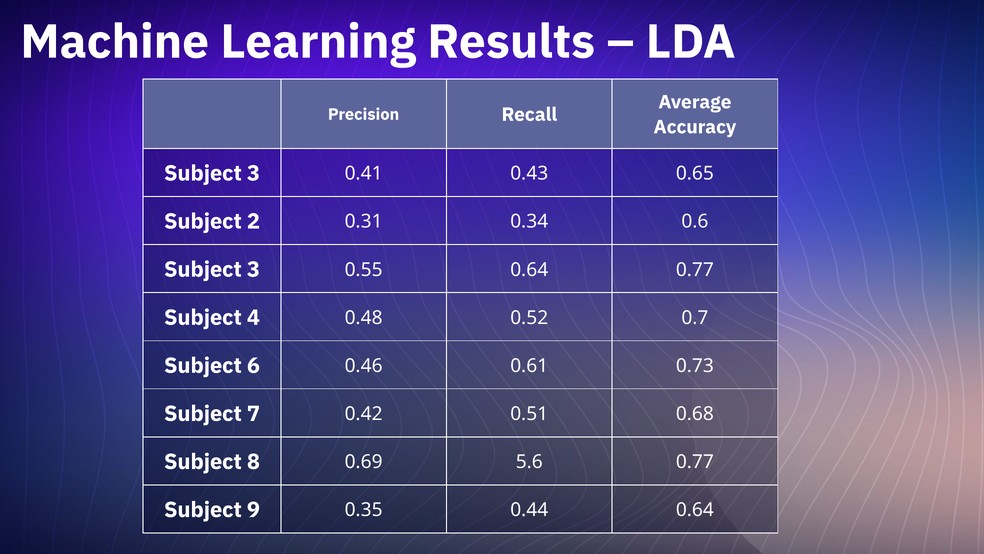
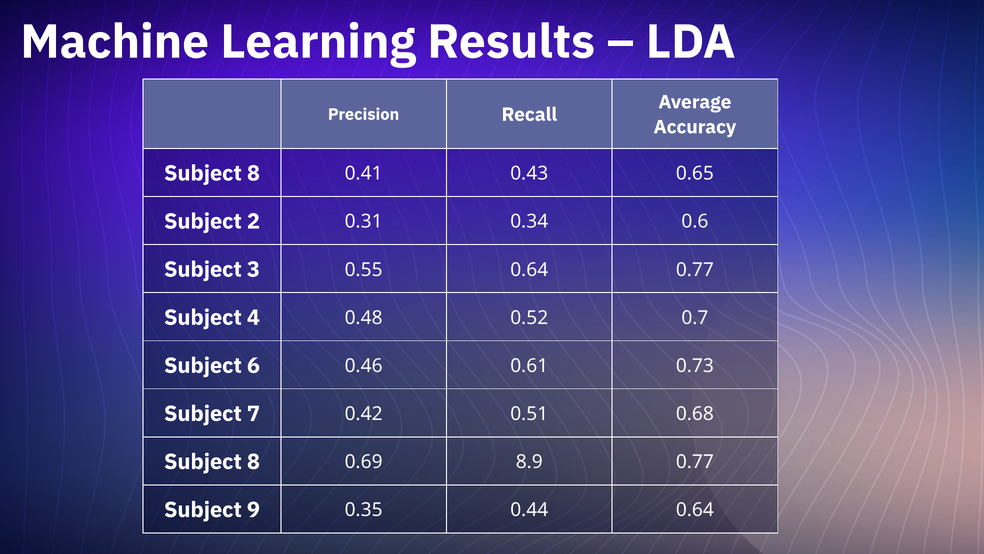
3 at (253, 173): 3 -> 8
5.6: 5.6 -> 8.9
